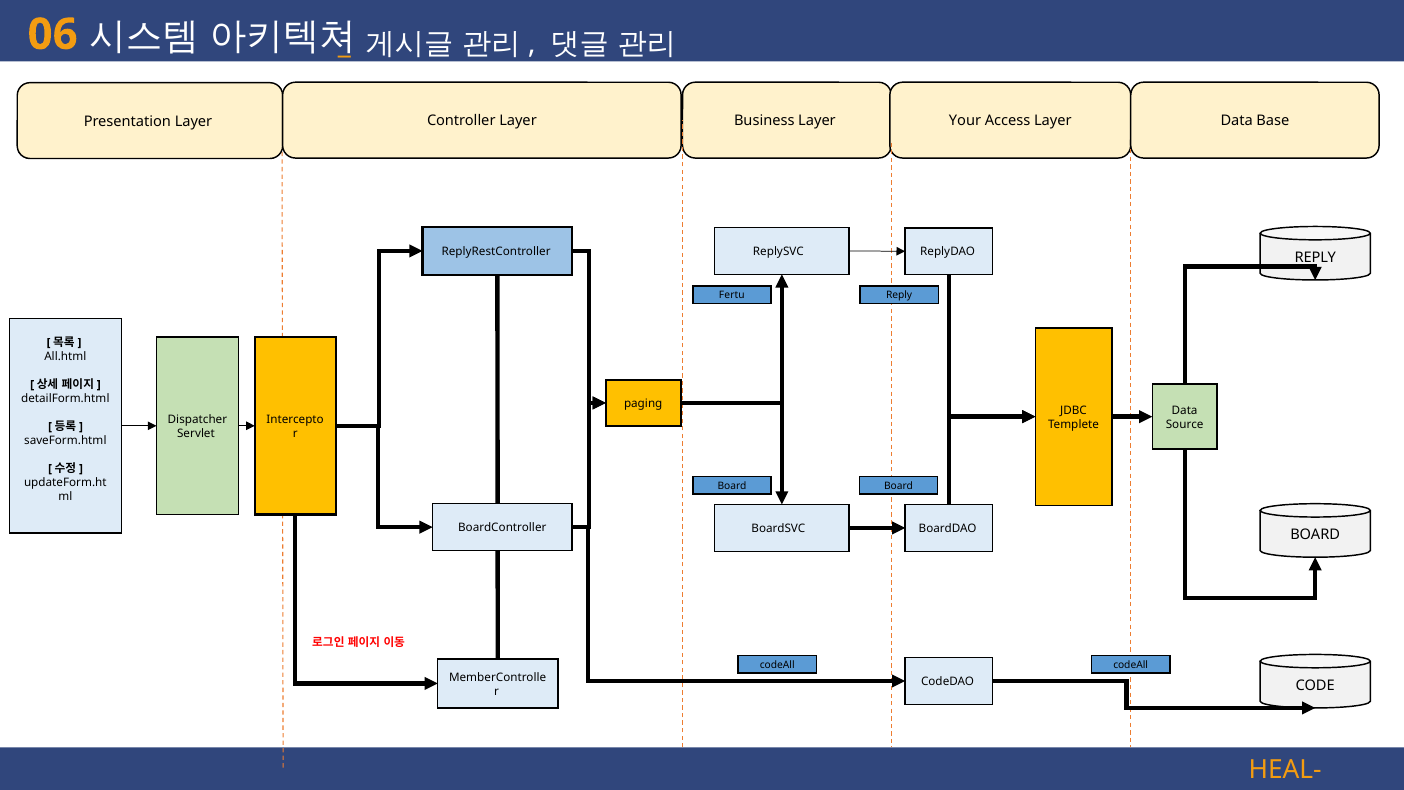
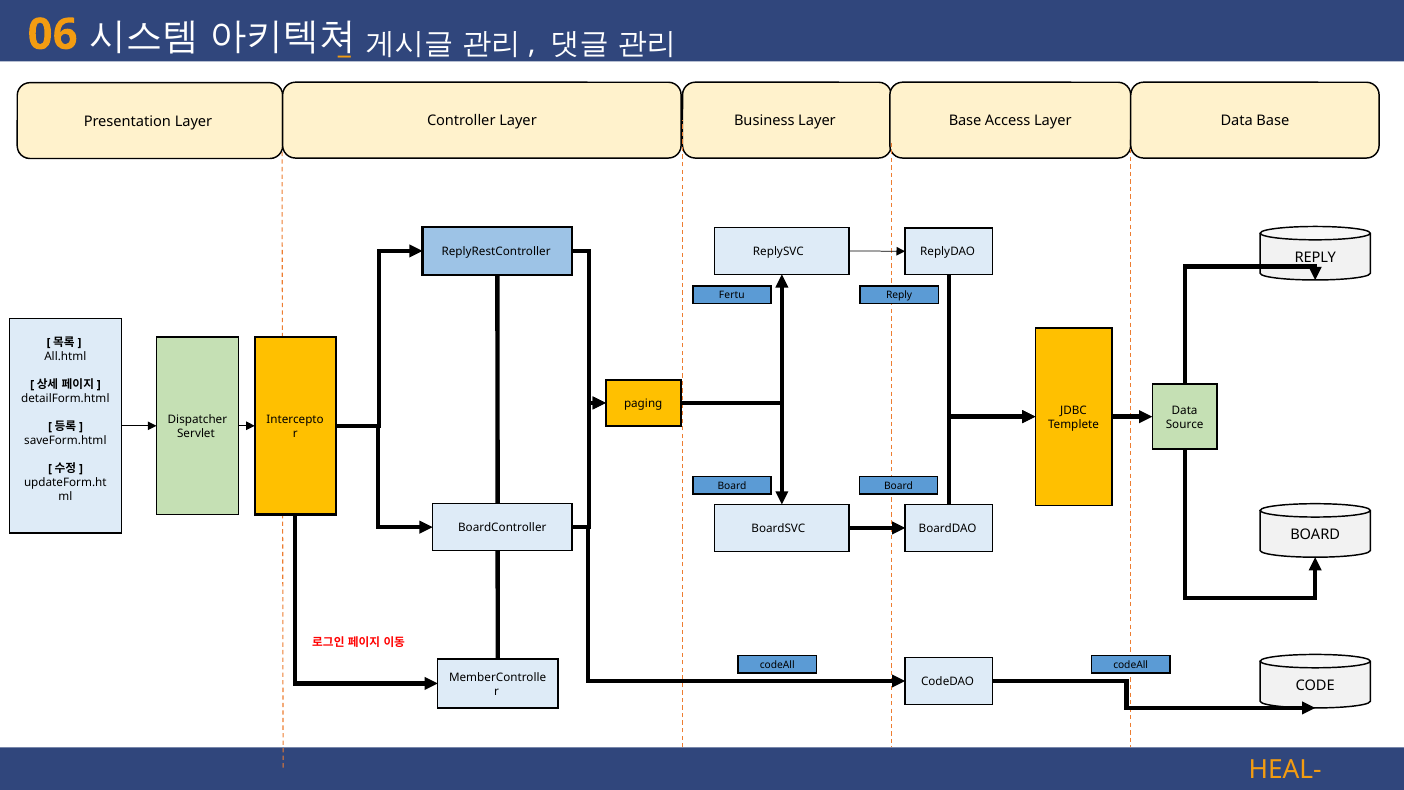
Layer Your: Your -> Base
